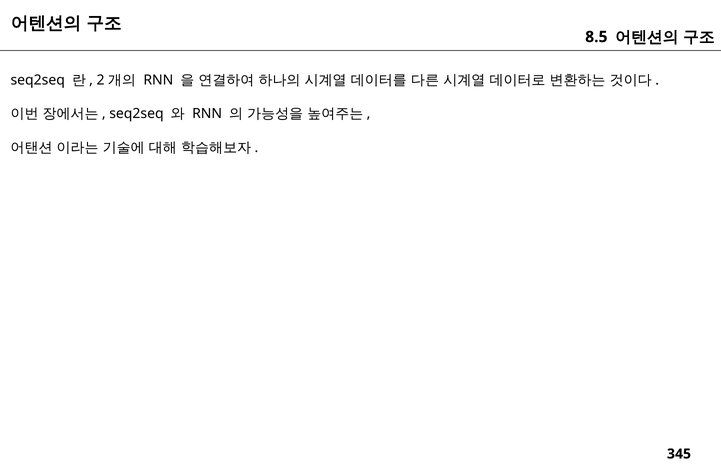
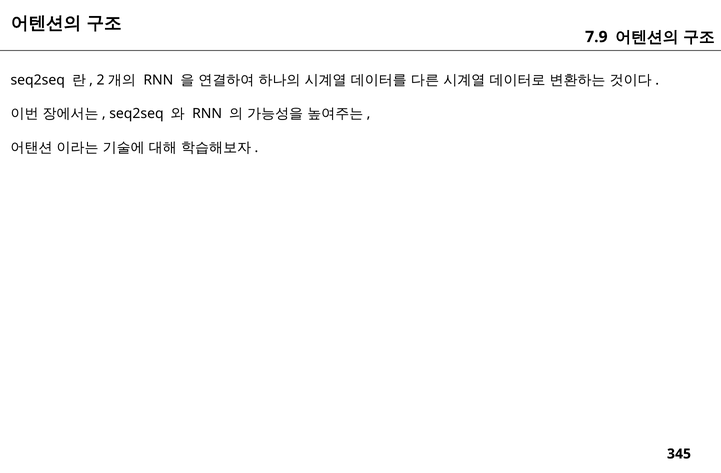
8.5: 8.5 -> 7.9
